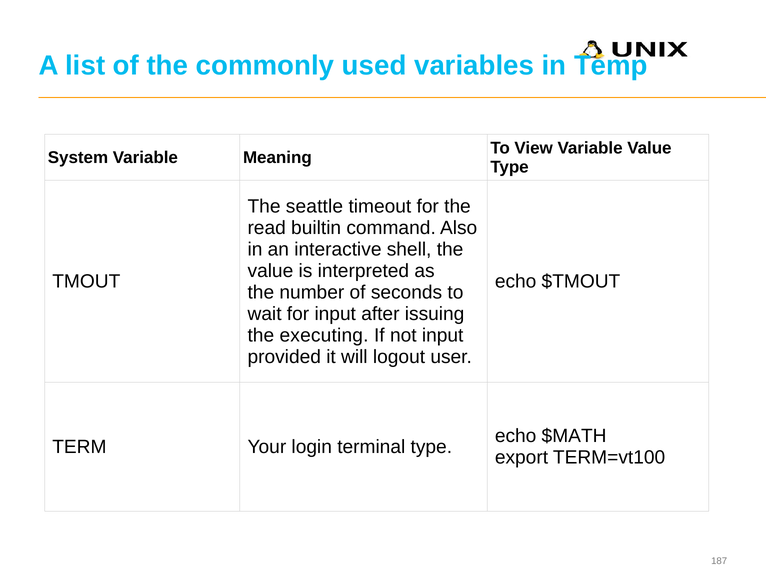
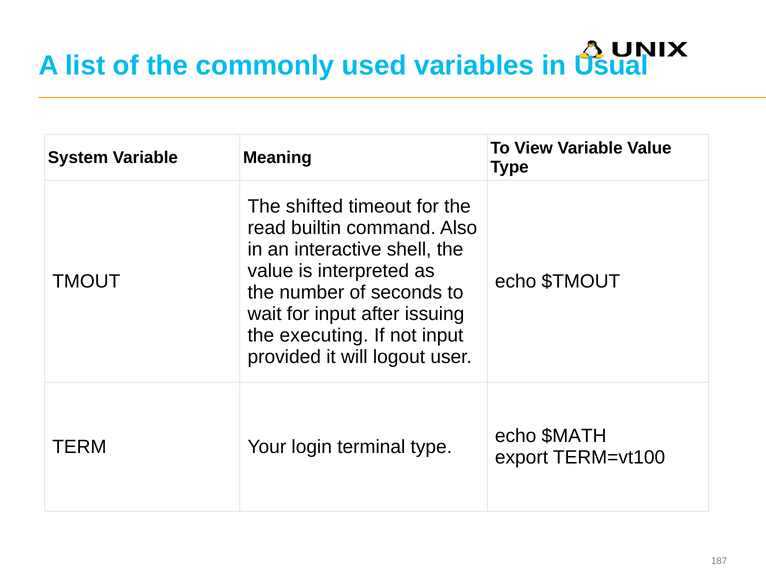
Temp: Temp -> Usual
seattle: seattle -> shifted
